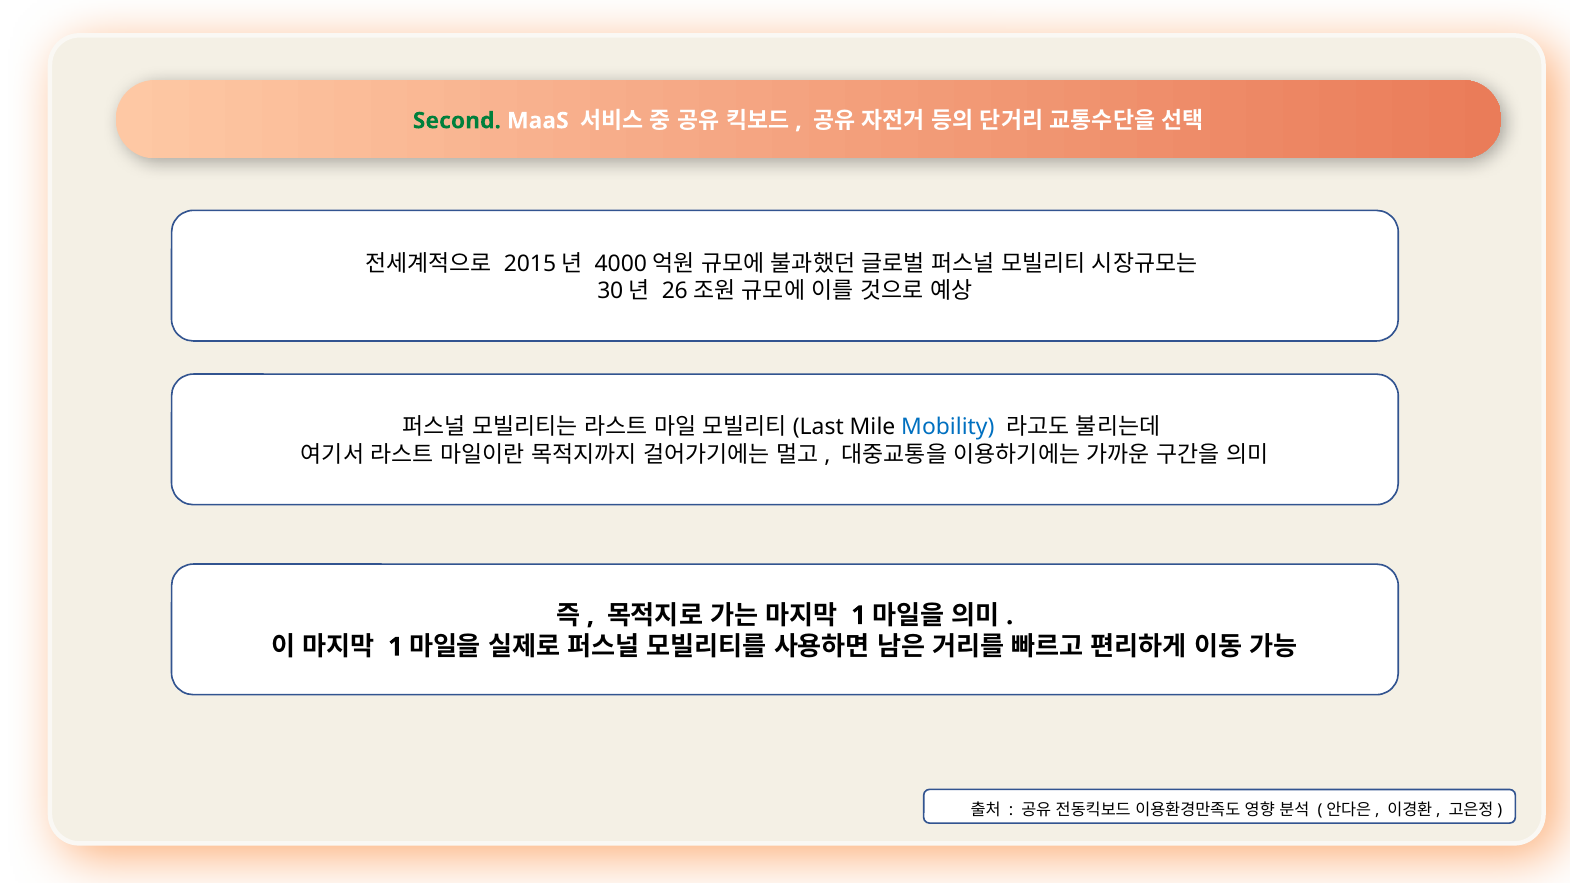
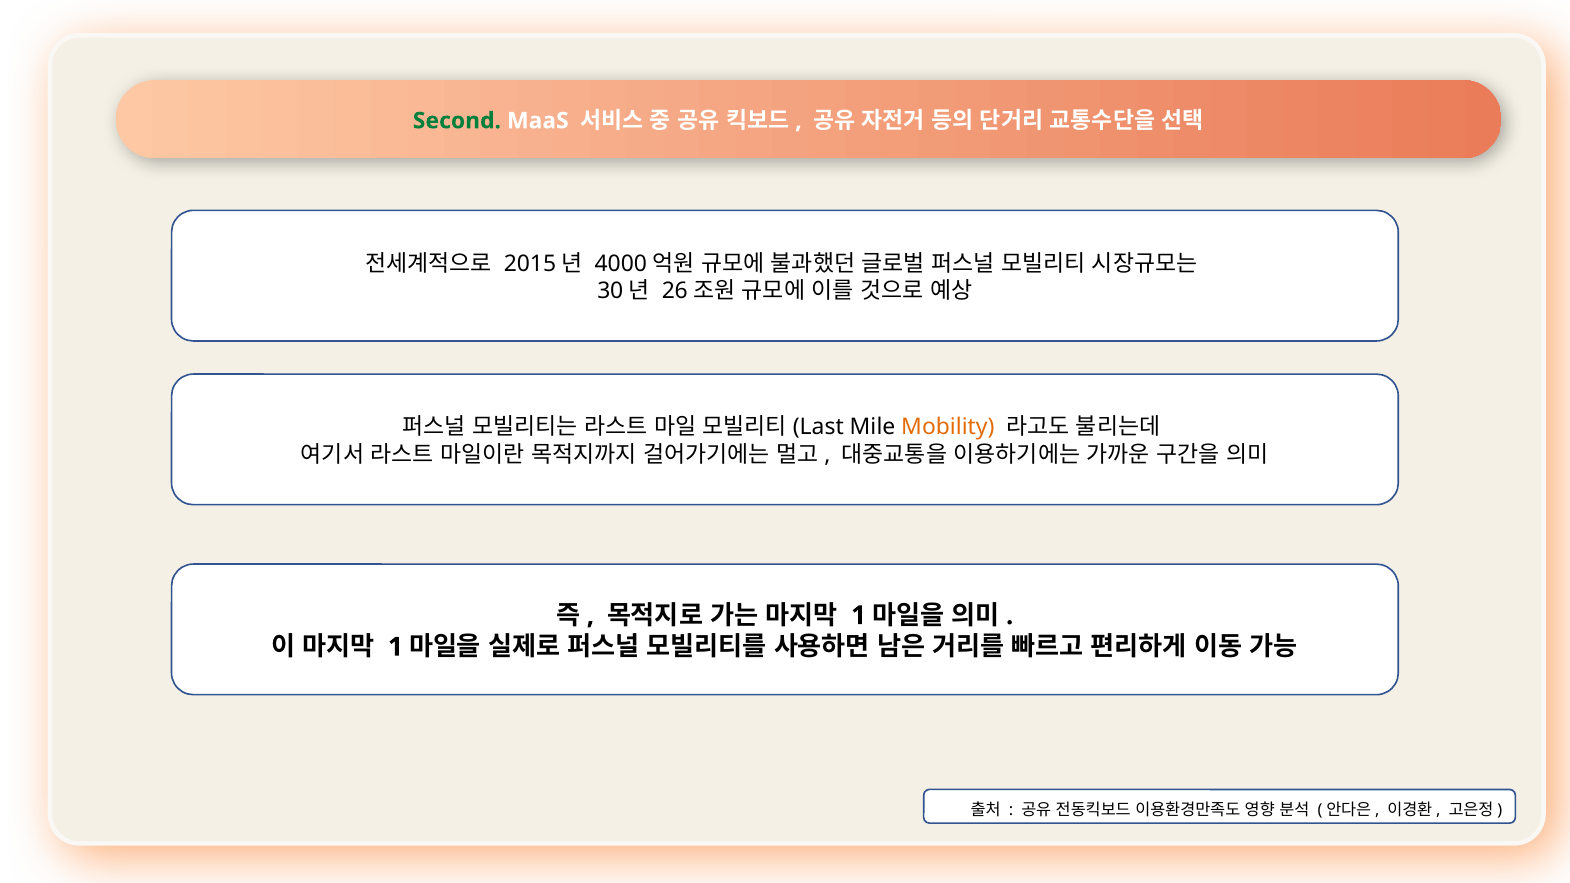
Mobility colour: blue -> orange
